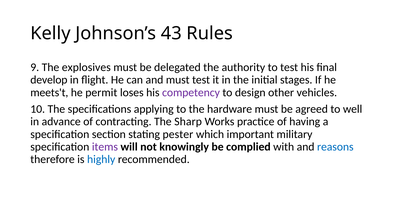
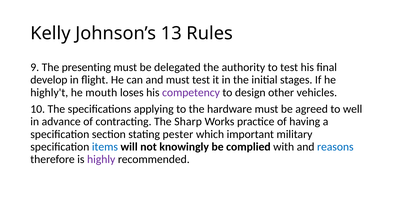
43: 43 -> 13
explosives: explosives -> presenting
meets't: meets't -> highly't
permit: permit -> mouth
items colour: purple -> blue
highly colour: blue -> purple
